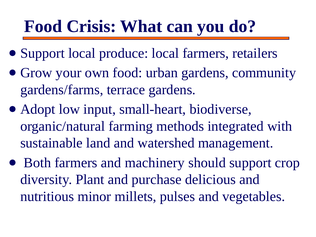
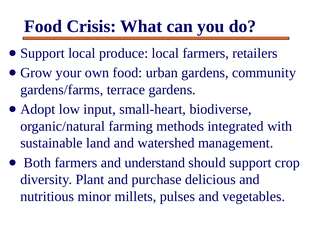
machinery: machinery -> understand
